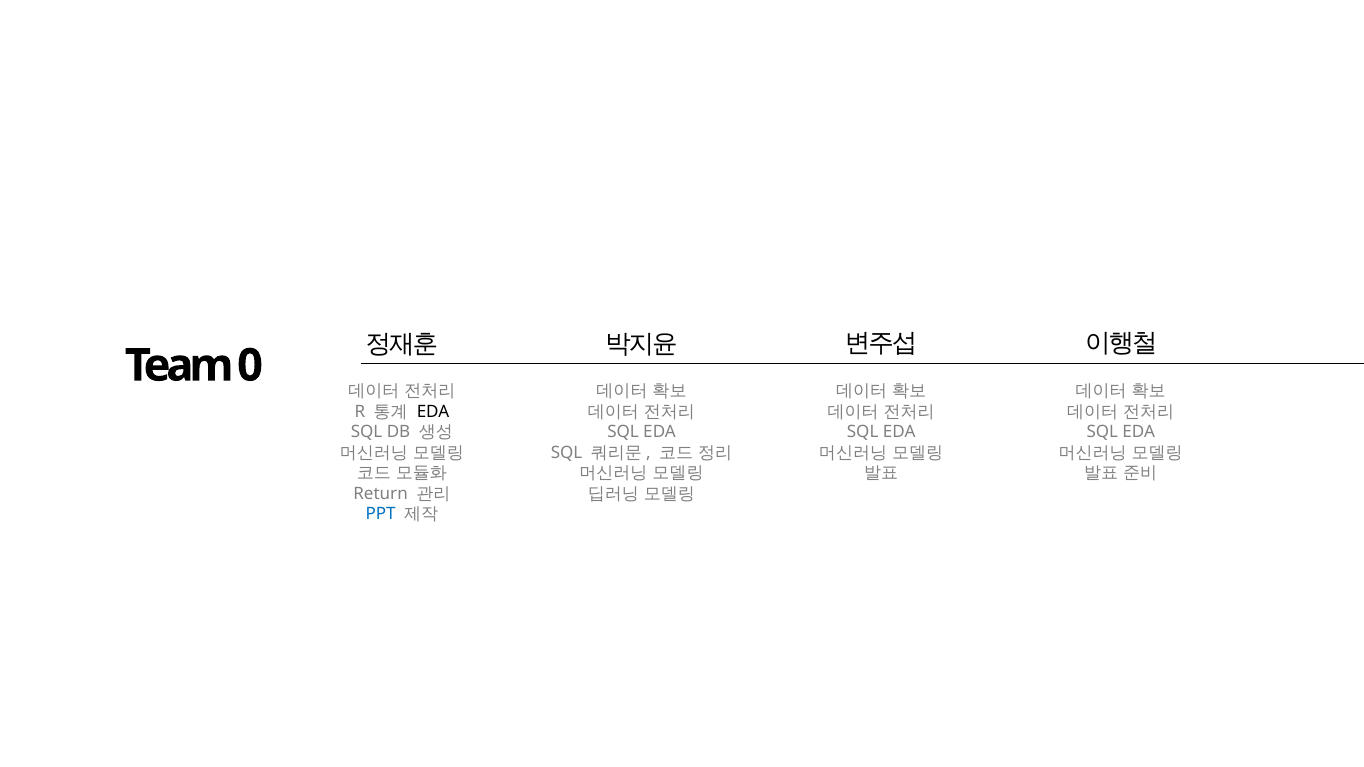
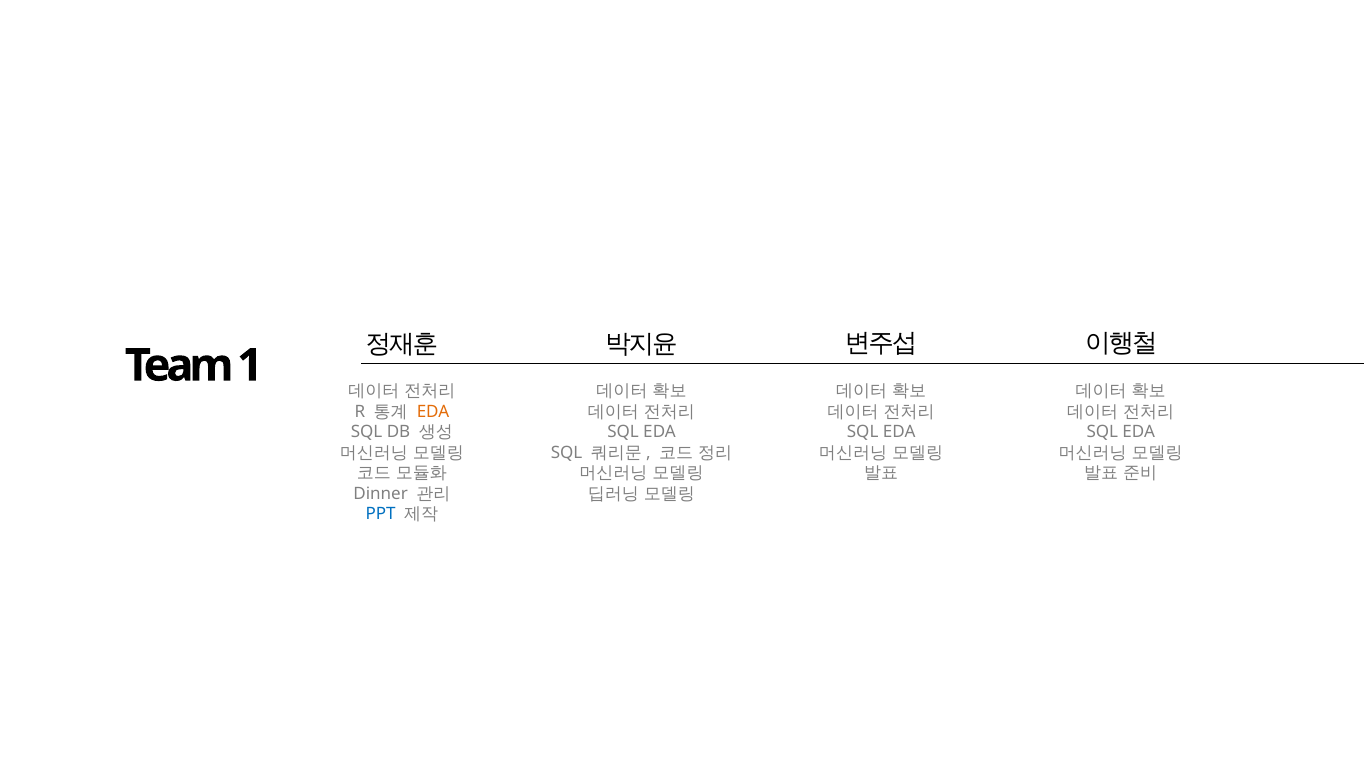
0: 0 -> 1
EDA at (433, 412) colour: black -> orange
Return: Return -> Dinner
